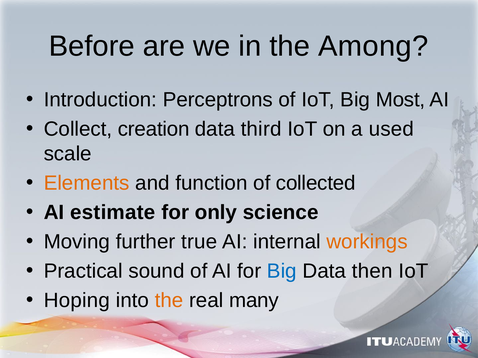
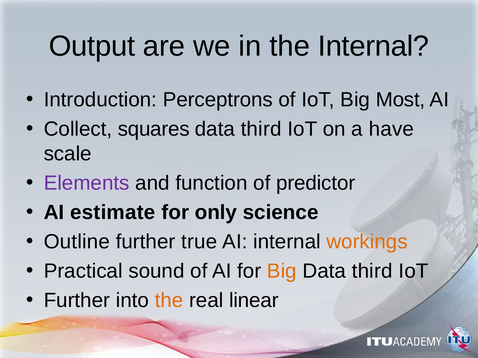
Before: Before -> Output
the Among: Among -> Internal
creation: creation -> squares
used: used -> have
Elements colour: orange -> purple
collected: collected -> predictor
Moving: Moving -> Outline
Big at (282, 271) colour: blue -> orange
then at (372, 271): then -> third
Hoping at (77, 301): Hoping -> Further
many: many -> linear
